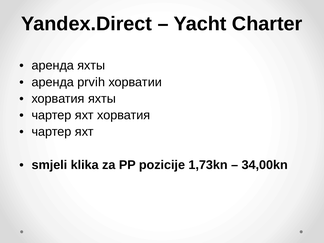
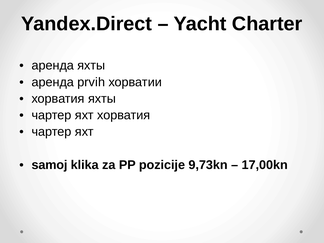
smjeli: smjeli -> samoj
1,73kn: 1,73kn -> 9,73kn
34,00kn: 34,00kn -> 17,00kn
